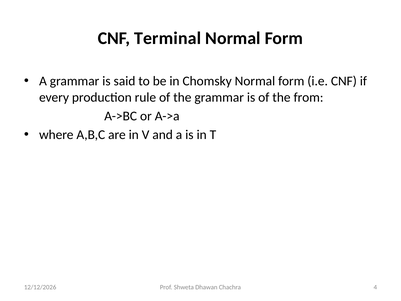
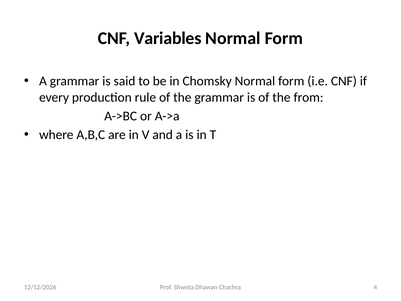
Terminal: Terminal -> Variables
